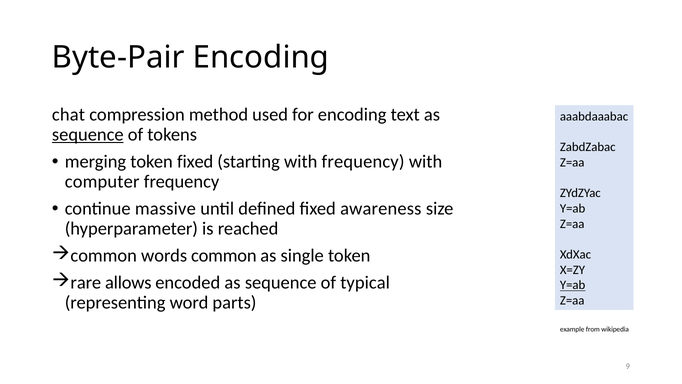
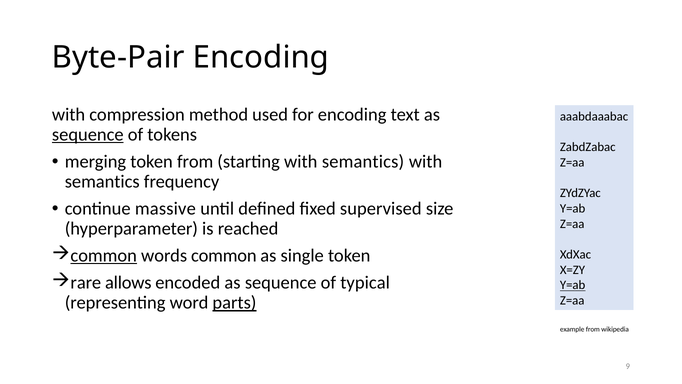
chat at (68, 115): chat -> with
token fixed: fixed -> from
starting with frequency: frequency -> semantics
computer at (102, 181): computer -> semantics
awareness: awareness -> supervised
common at (104, 255) underline: none -> present
parts underline: none -> present
